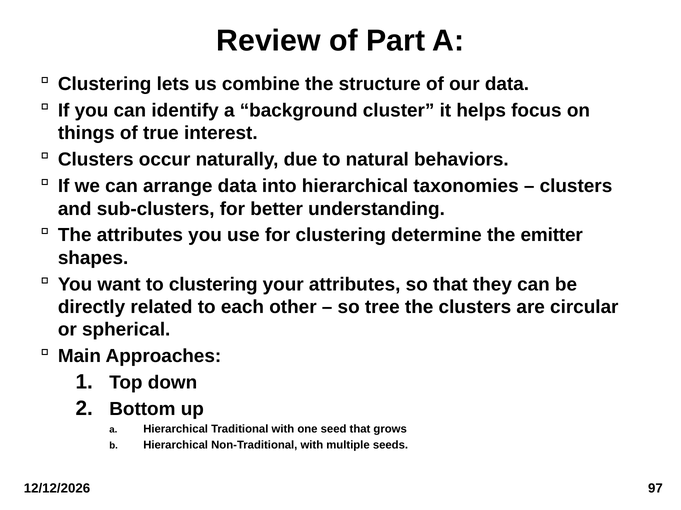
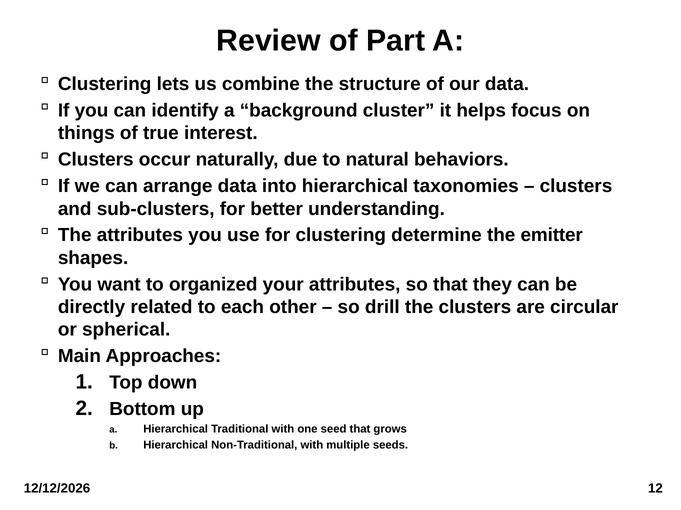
to clustering: clustering -> organized
tree: tree -> drill
97: 97 -> 12
